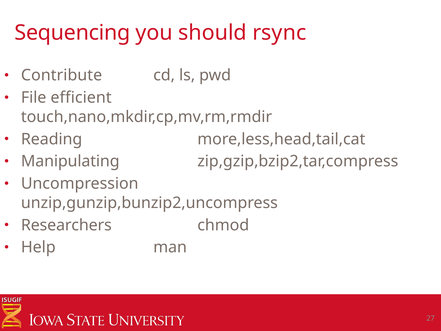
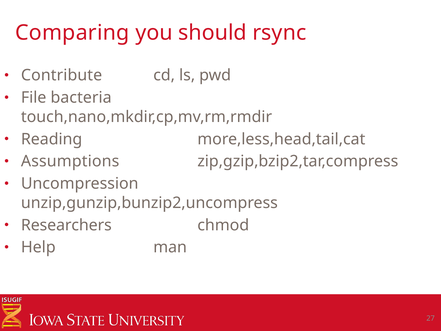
Sequencing: Sequencing -> Comparing
efficient: efficient -> bacteria
Manipulating: Manipulating -> Assumptions
